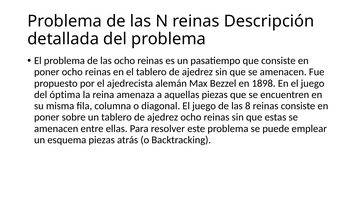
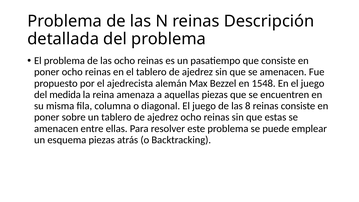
1898: 1898 -> 1548
óptima: óptima -> medida
